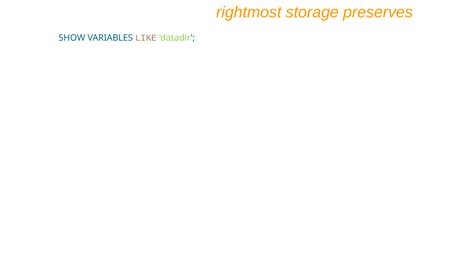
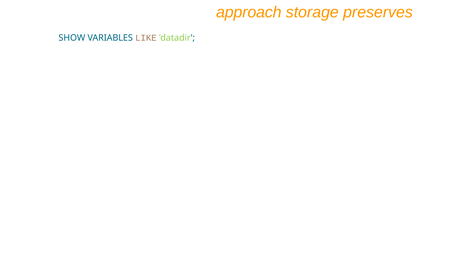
rightmost: rightmost -> approach
